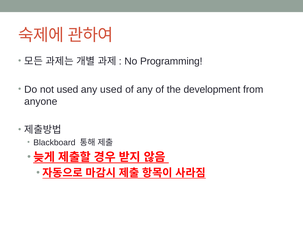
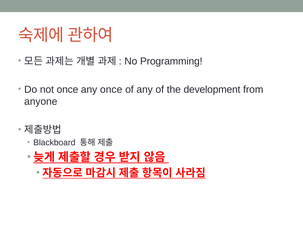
not used: used -> once
any used: used -> once
